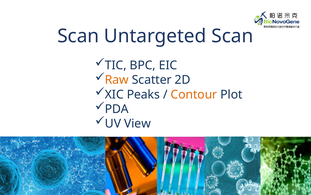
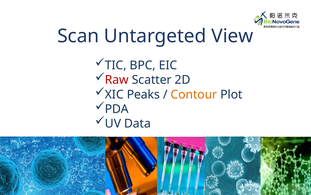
Untargeted Scan: Scan -> View
Raw colour: orange -> red
View: View -> Data
